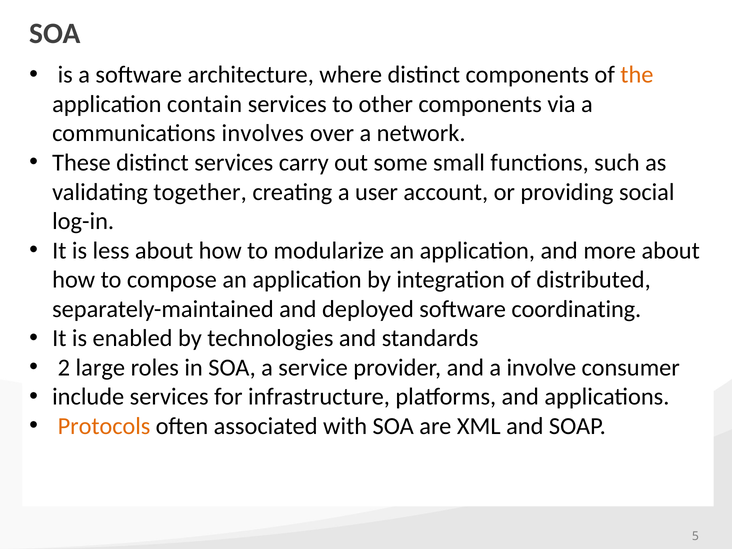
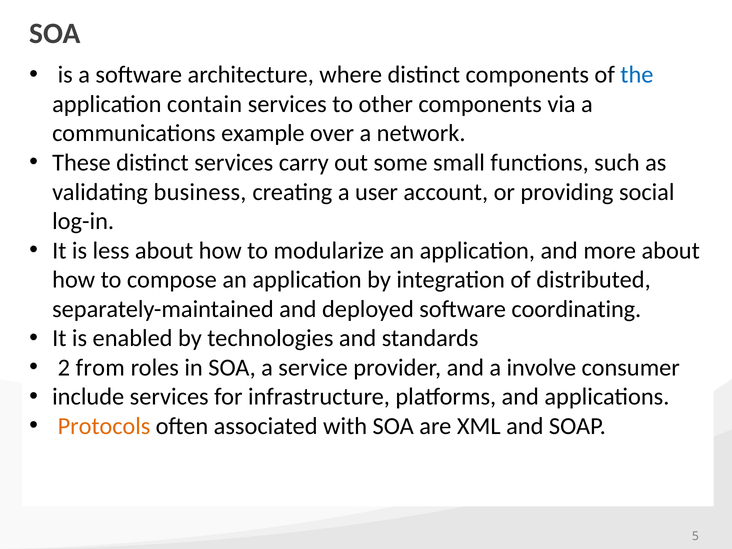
the colour: orange -> blue
involves: involves -> example
together: together -> business
large: large -> from
